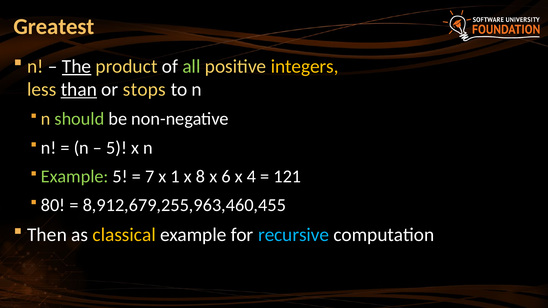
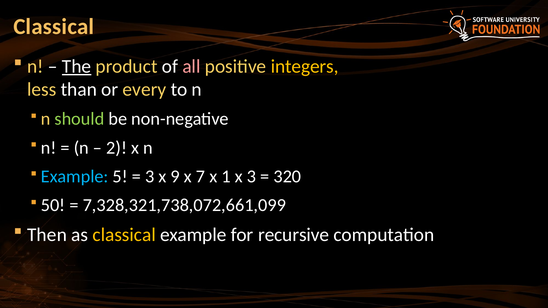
Greatest at (54, 27): Greatest -> Classical
all colour: light green -> pink
than underline: present -> none
stops: stops -> every
5 at (117, 148): 5 -> 2
Example at (75, 177) colour: light green -> light blue
7 at (150, 177): 7 -> 3
1: 1 -> 9
8: 8 -> 7
6: 6 -> 1
x 4: 4 -> 3
121: 121 -> 320
80: 80 -> 50
8,912,679,255,963,460,455: 8,912,679,255,963,460,455 -> 7,328,321,738,072,661,099
recursive colour: light blue -> white
